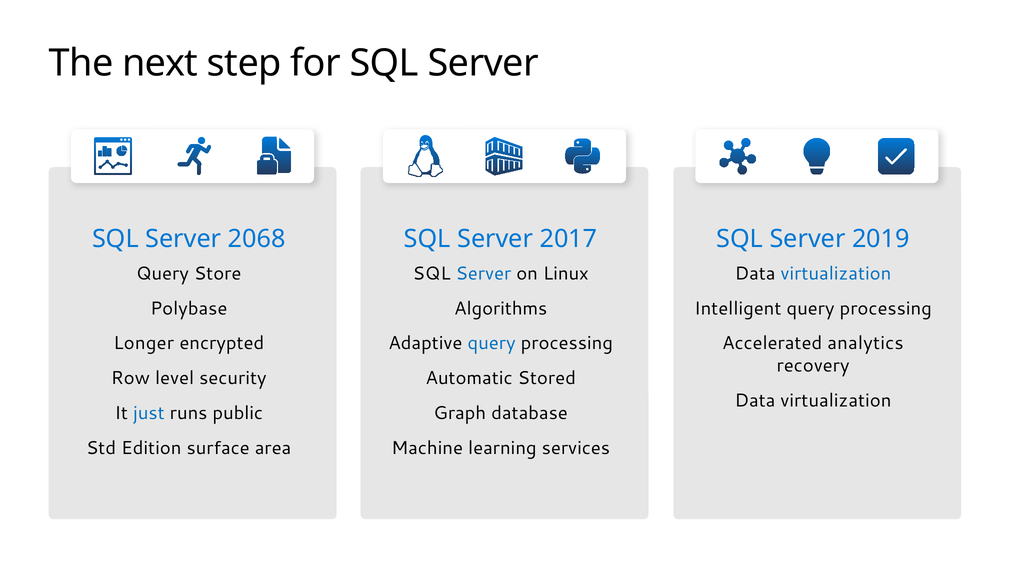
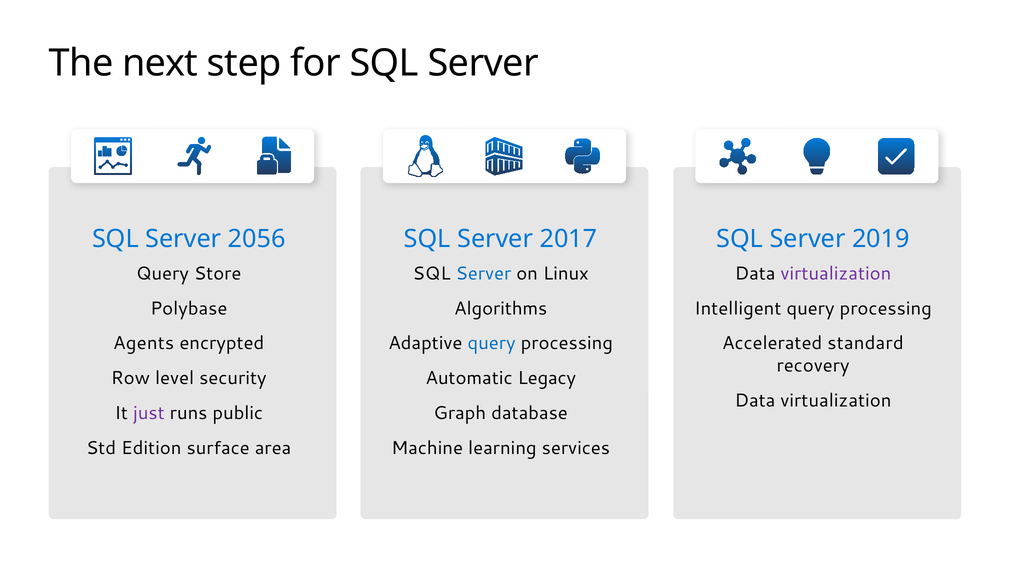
2068: 2068 -> 2056
virtualization at (836, 273) colour: blue -> purple
Longer: Longer -> Agents
analytics: analytics -> standard
Stored: Stored -> Legacy
just colour: blue -> purple
